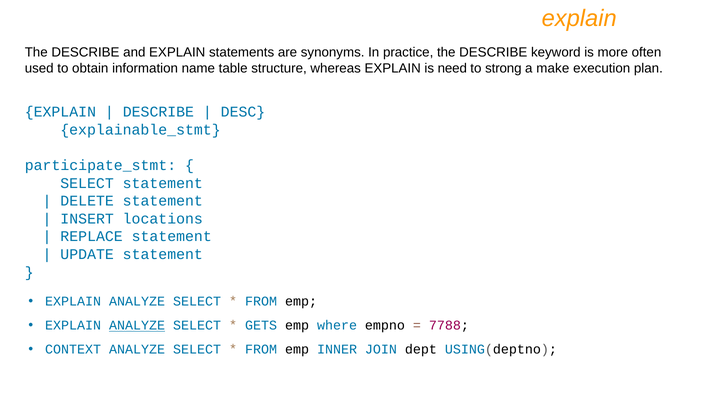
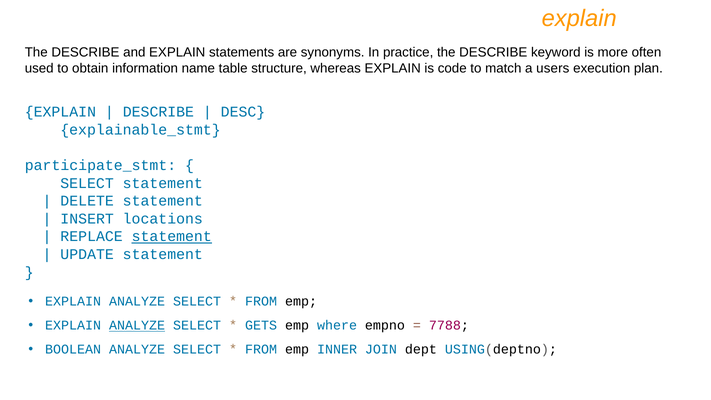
need: need -> code
strong: strong -> match
make: make -> users
statement at (172, 237) underline: none -> present
CONTEXT: CONTEXT -> BOOLEAN
